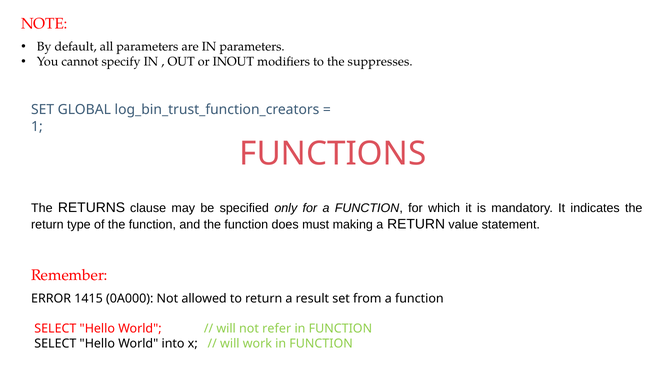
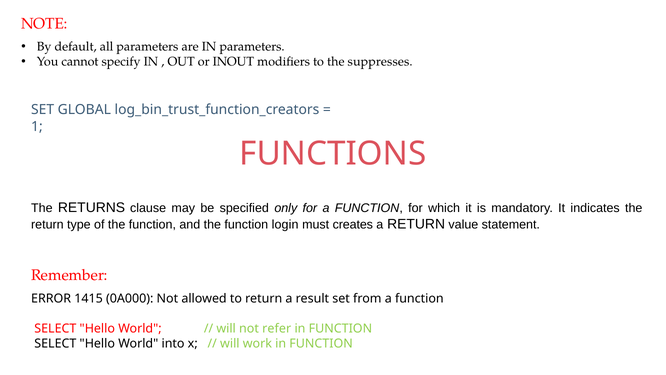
does: does -> login
making: making -> creates
